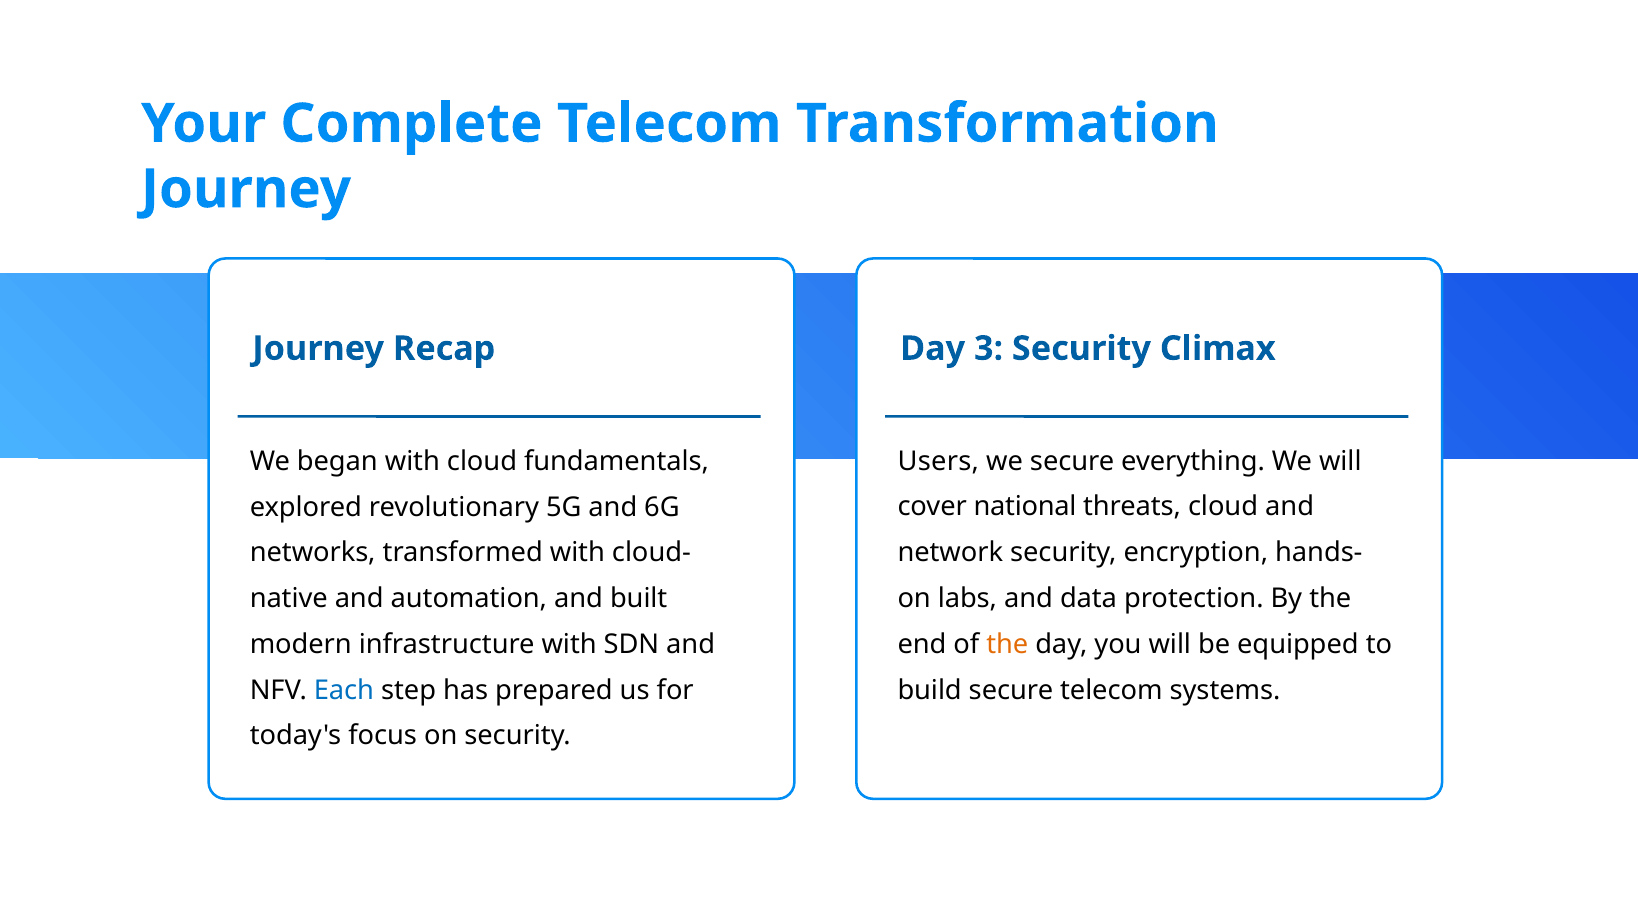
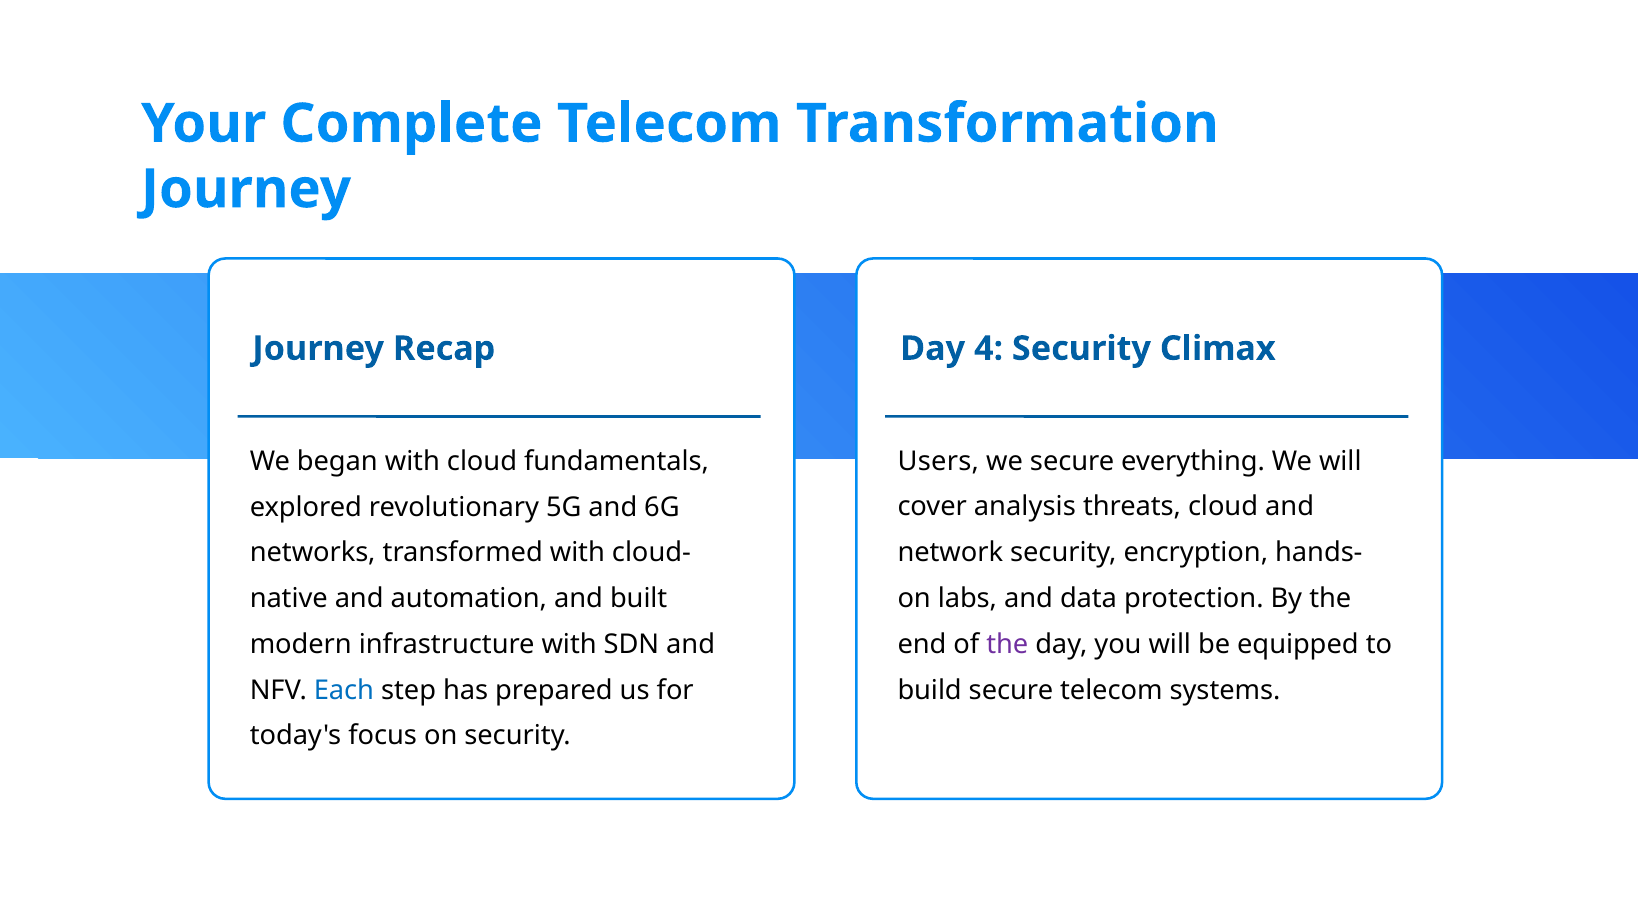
3: 3 -> 4
national: national -> analysis
the at (1007, 645) colour: orange -> purple
